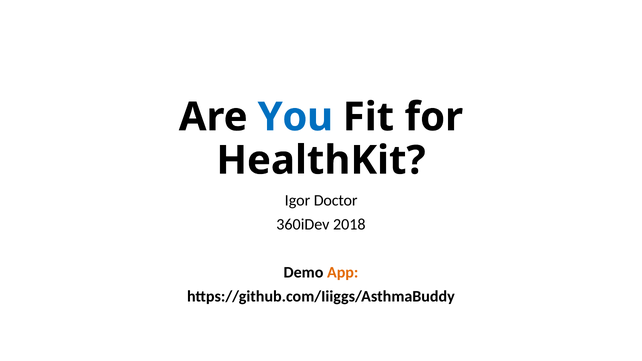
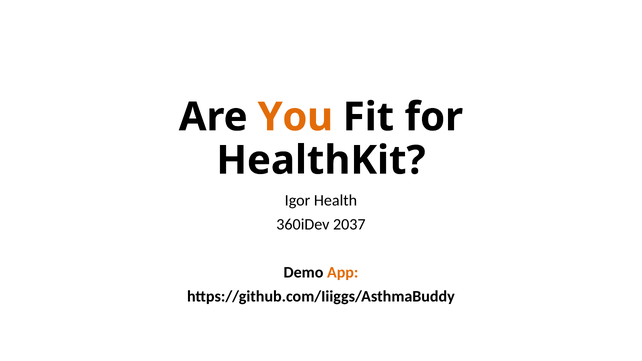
You colour: blue -> orange
Doctor: Doctor -> Health
2018: 2018 -> 2037
